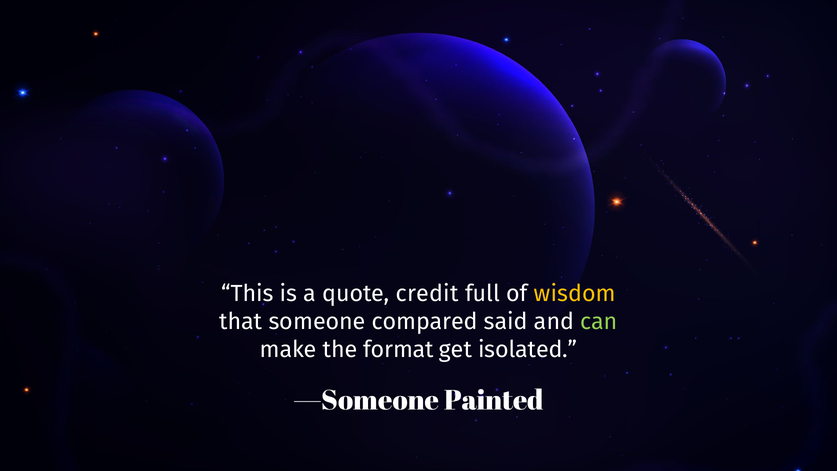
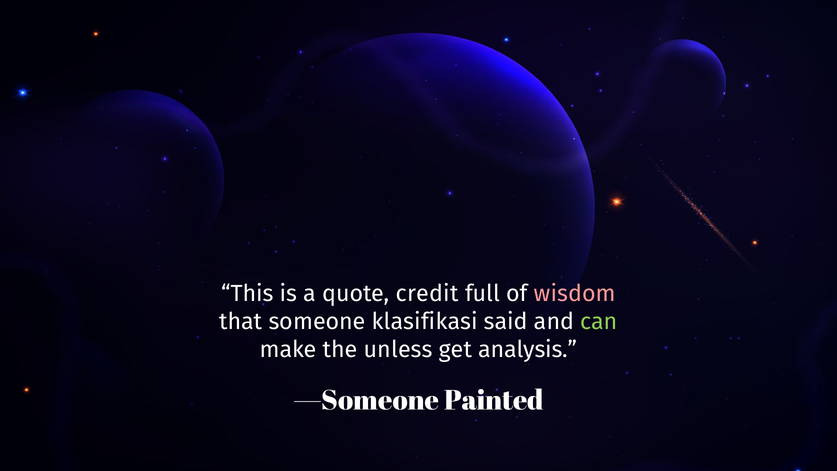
wisdom colour: yellow -> pink
compared: compared -> klasifikasi
format: format -> unless
isolated: isolated -> analysis
